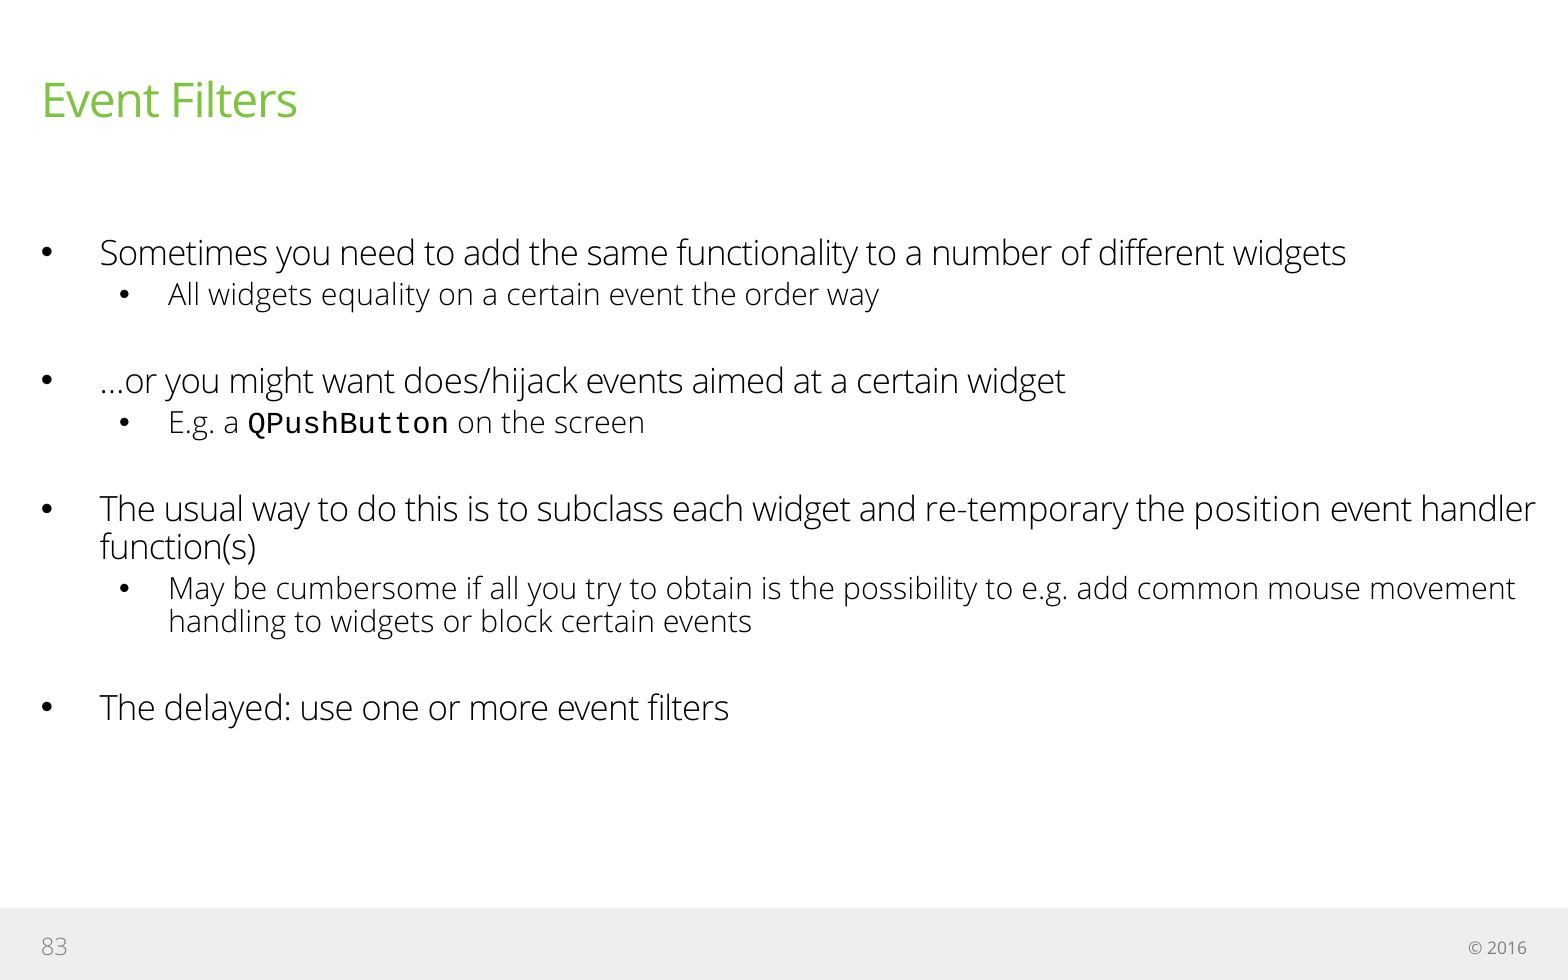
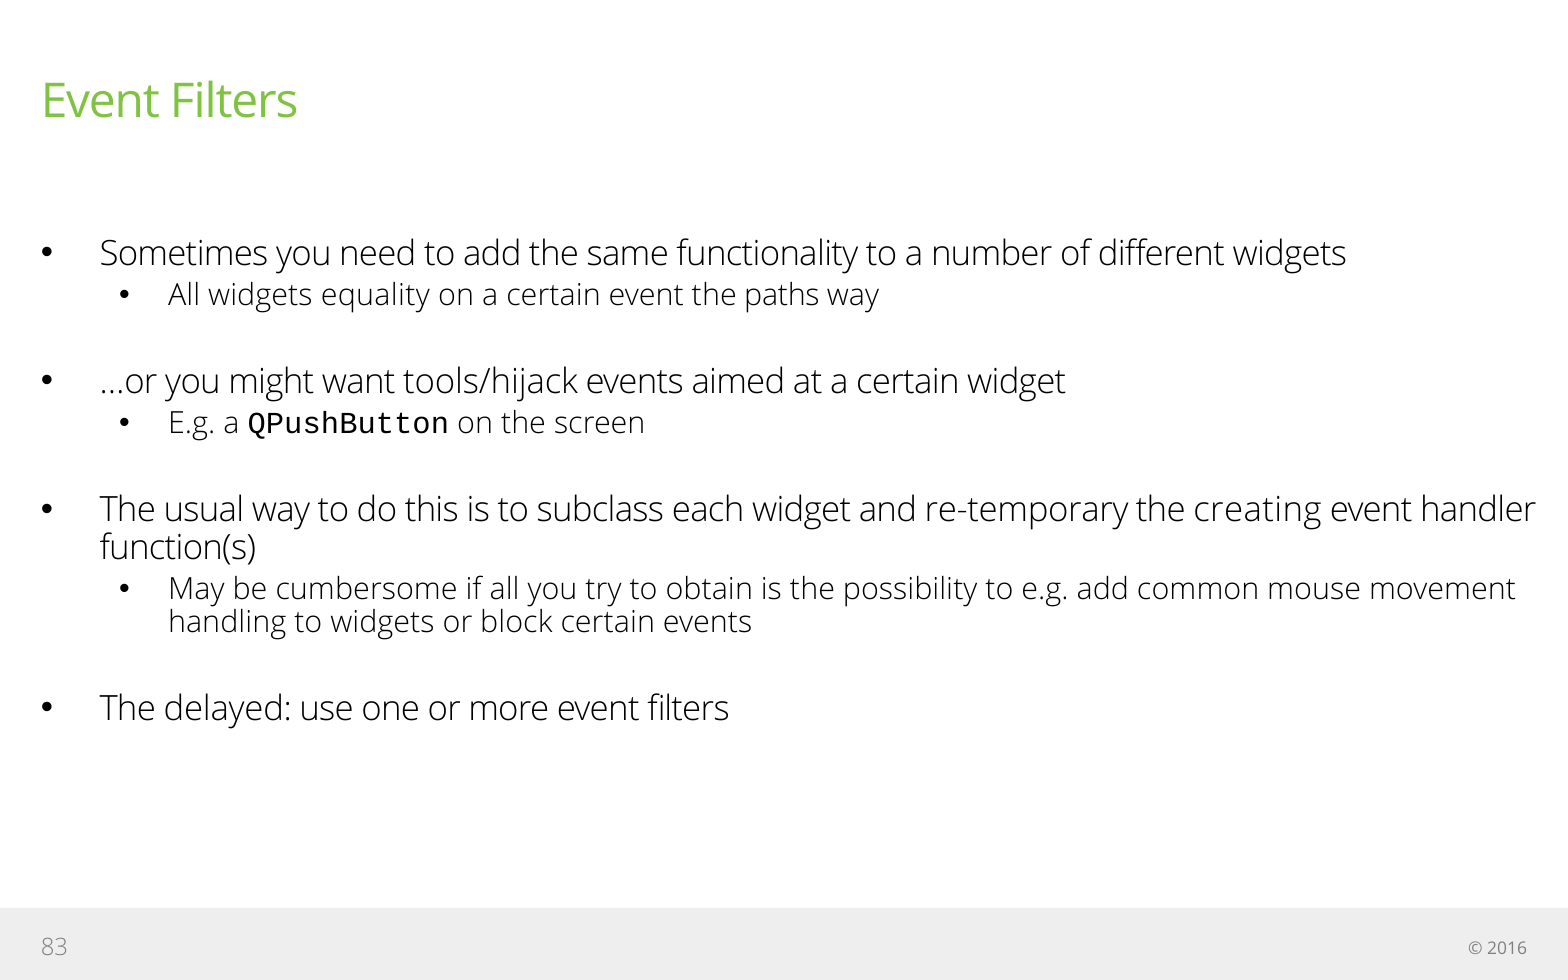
order: order -> paths
does/hijack: does/hijack -> tools/hijack
position: position -> creating
